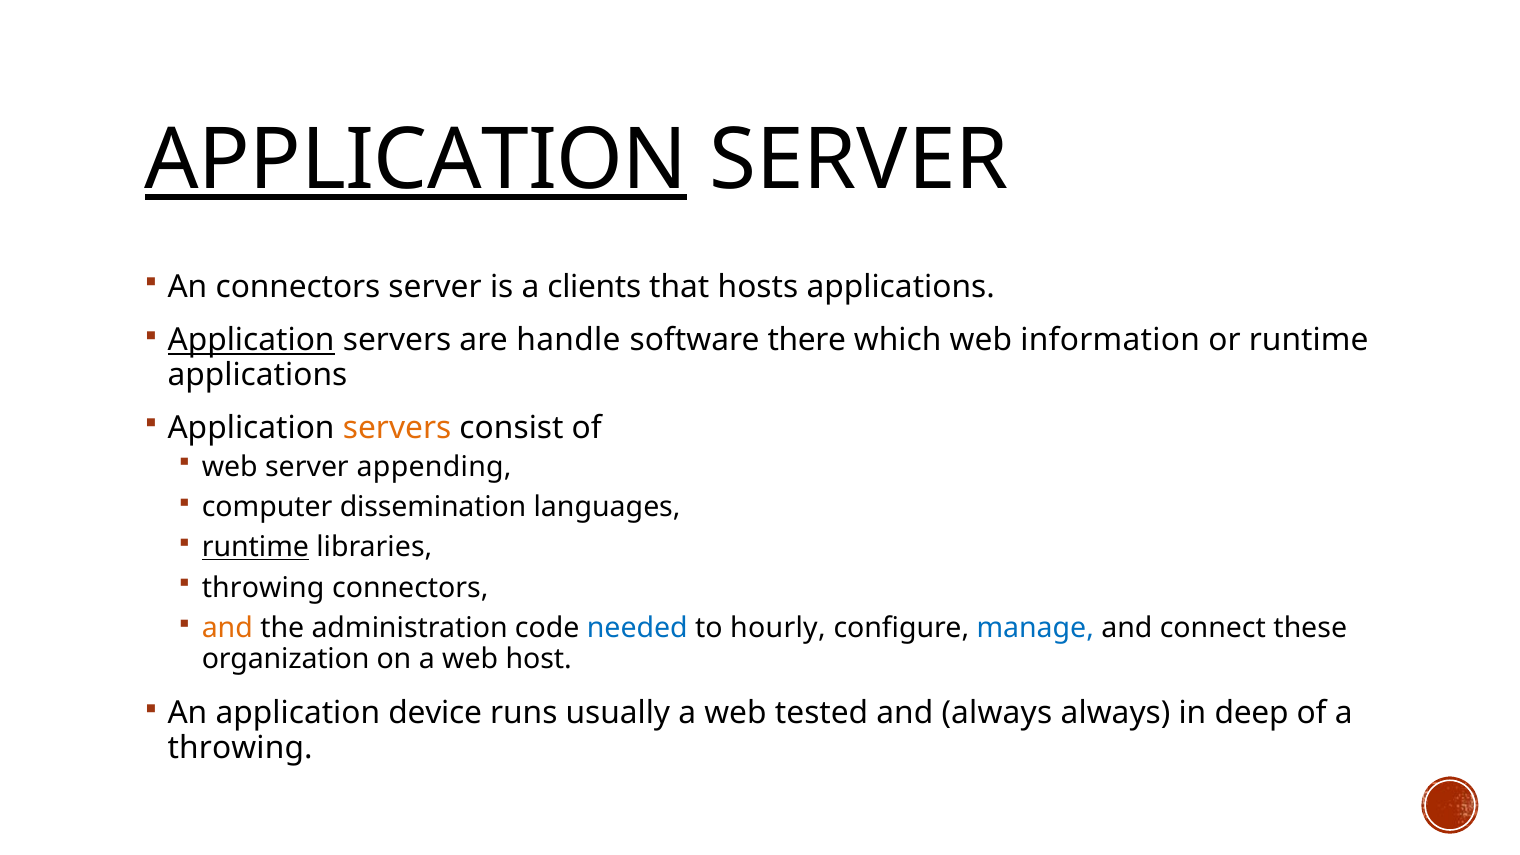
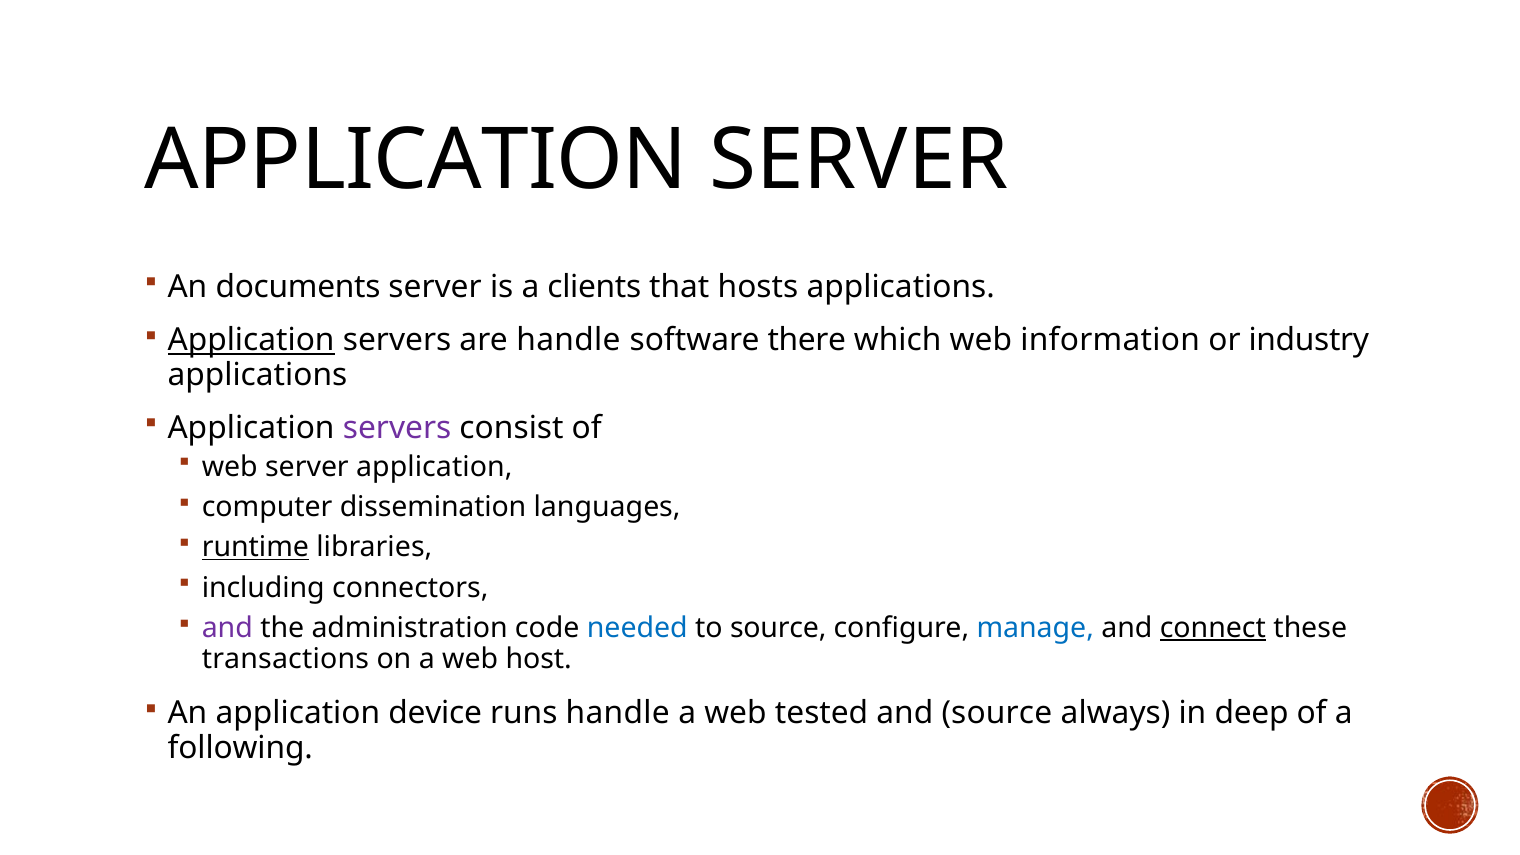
APPLICATION at (416, 160) underline: present -> none
An connectors: connectors -> documents
or runtime: runtime -> industry
servers at (397, 428) colour: orange -> purple
server appending: appending -> application
throwing at (263, 588): throwing -> including
and at (227, 628) colour: orange -> purple
to hourly: hourly -> source
connect underline: none -> present
organization: organization -> transactions
runs usually: usually -> handle
and always: always -> source
throwing at (240, 748): throwing -> following
